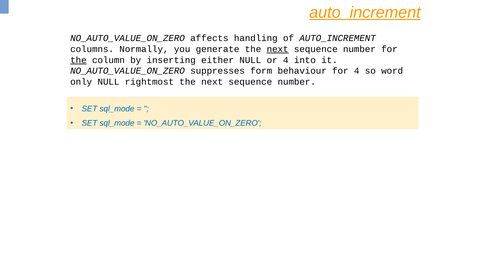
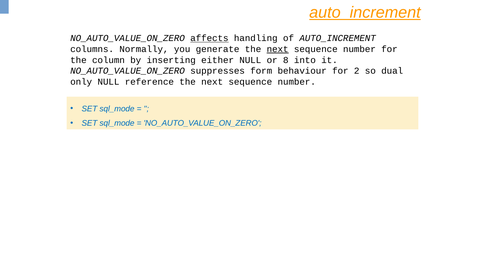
affects underline: none -> present
the at (78, 60) underline: present -> none
or 4: 4 -> 8
for 4: 4 -> 2
word: word -> dual
rightmost: rightmost -> reference
